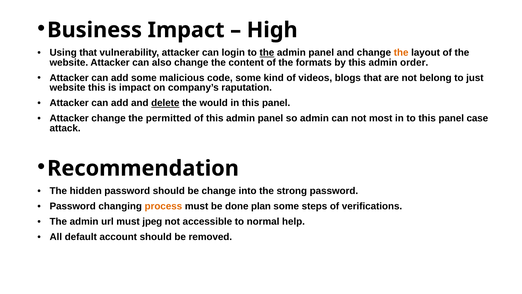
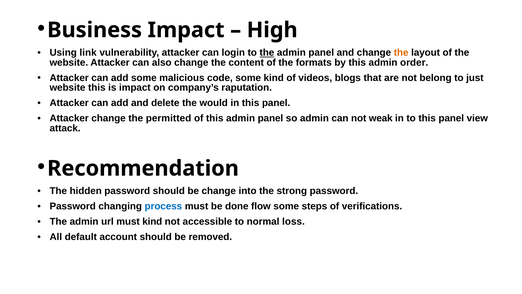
Using that: that -> link
delete underline: present -> none
most: most -> weak
case: case -> view
process colour: orange -> blue
plan: plan -> flow
must jpeg: jpeg -> kind
help: help -> loss
